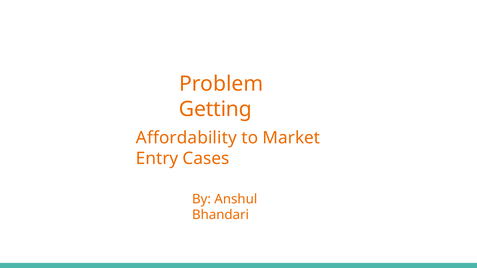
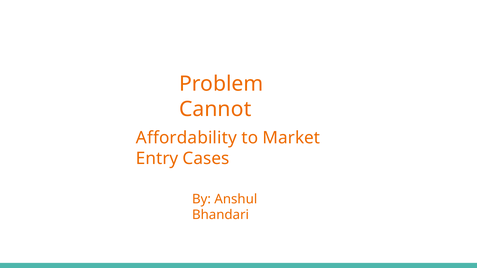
Getting: Getting -> Cannot
